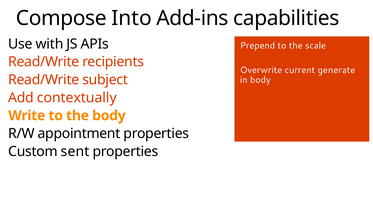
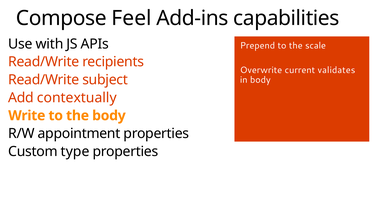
Into: Into -> Feel
generate: generate -> validates
sent: sent -> type
